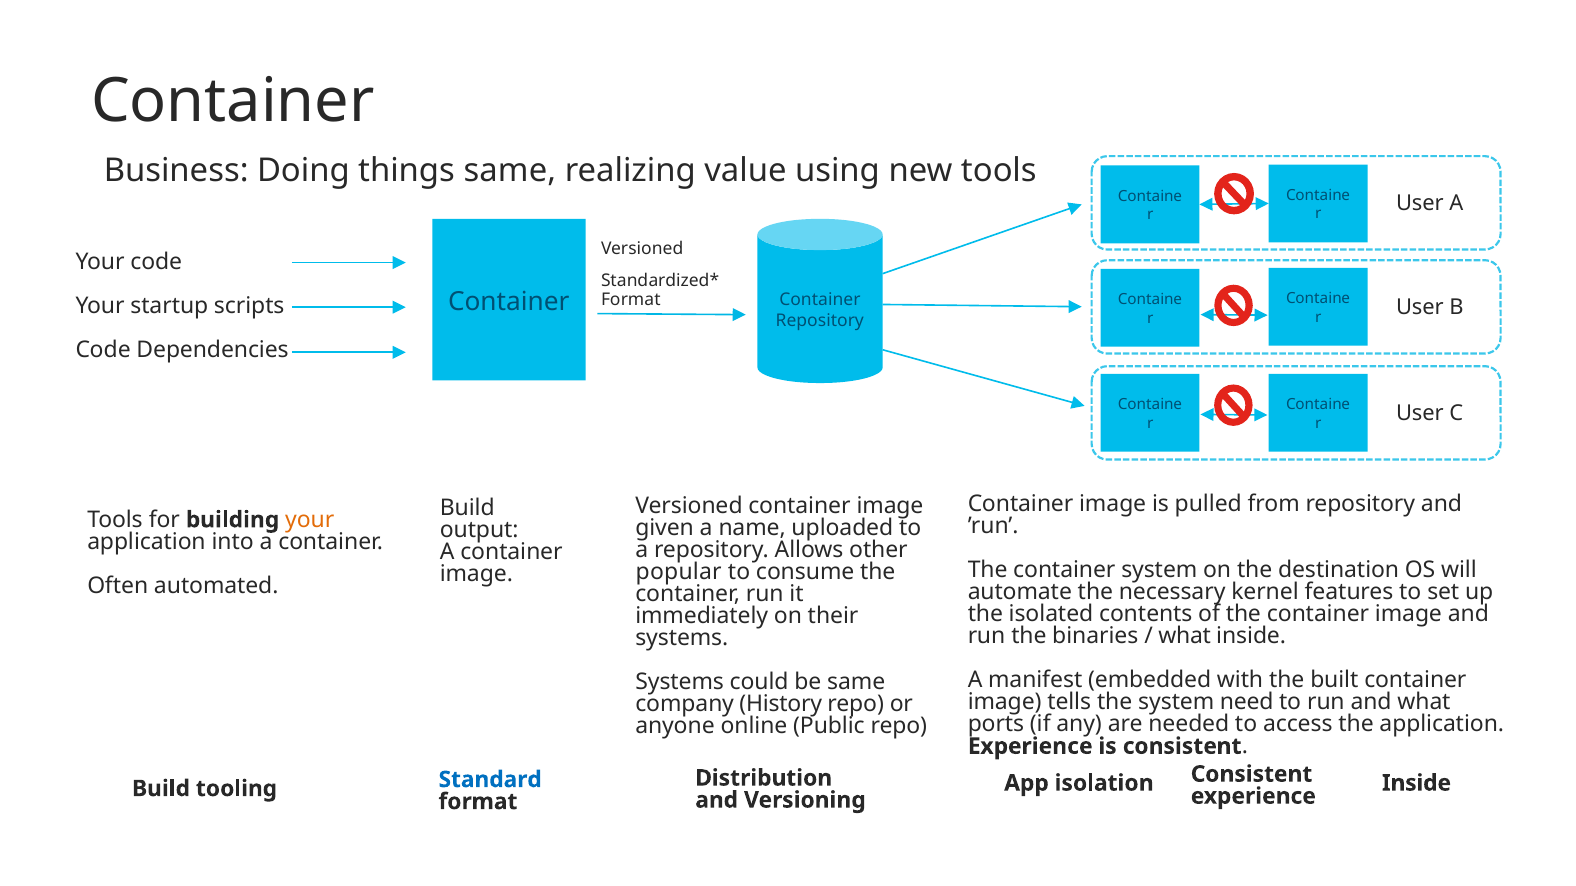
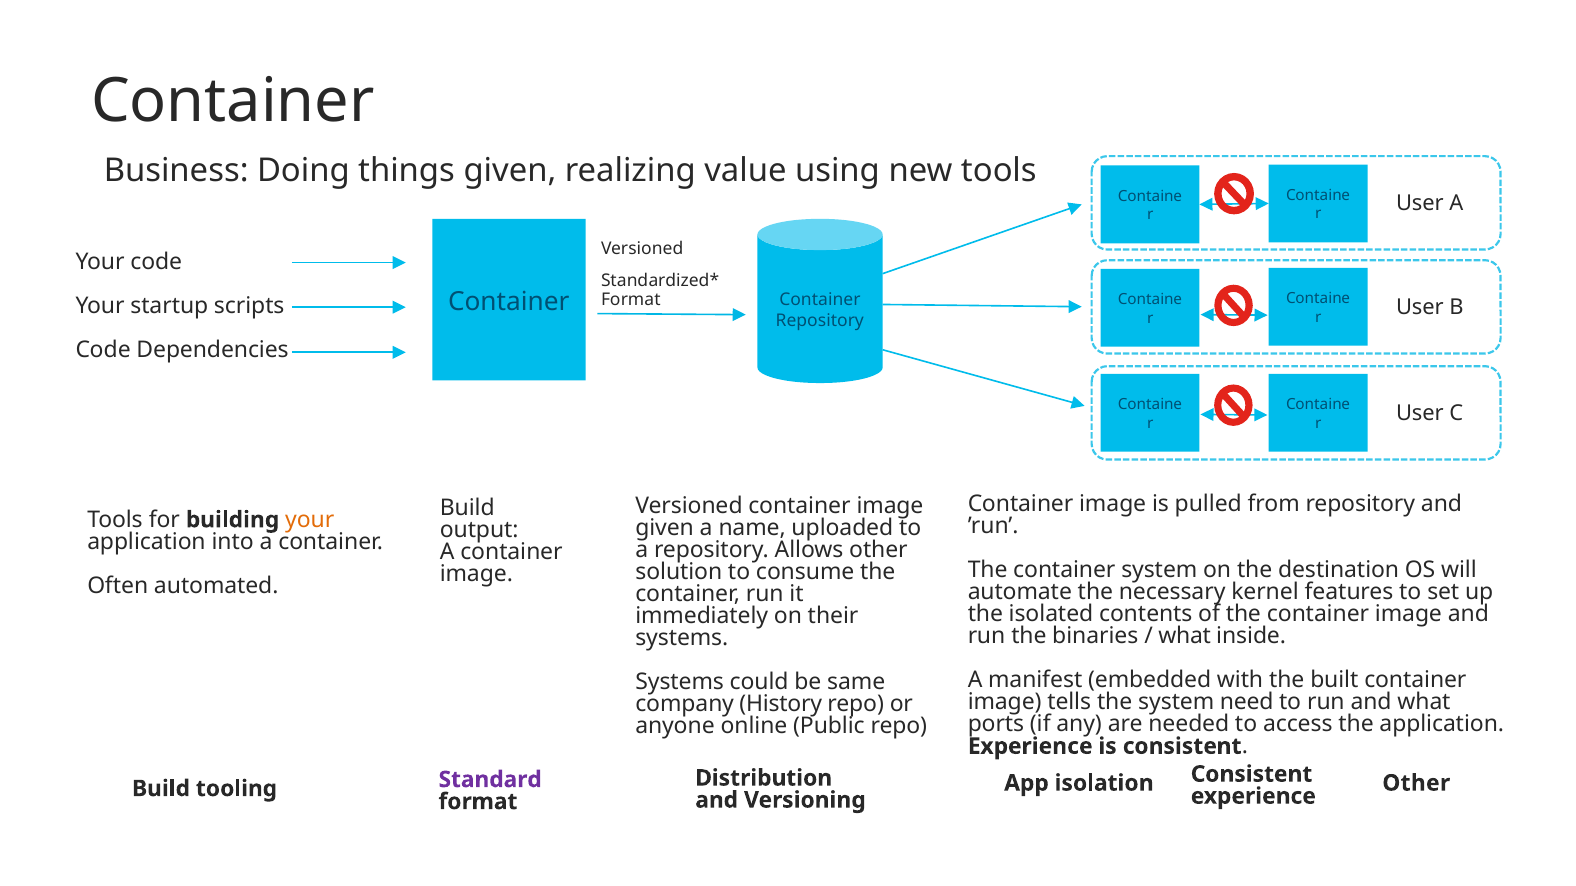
things same: same -> given
popular: popular -> solution
Standard colour: blue -> purple
Inside at (1416, 784): Inside -> Other
